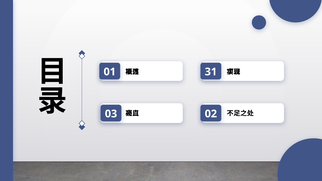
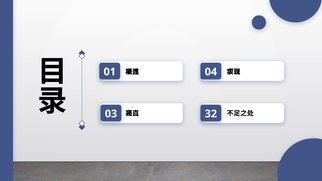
31: 31 -> 04
02: 02 -> 32
